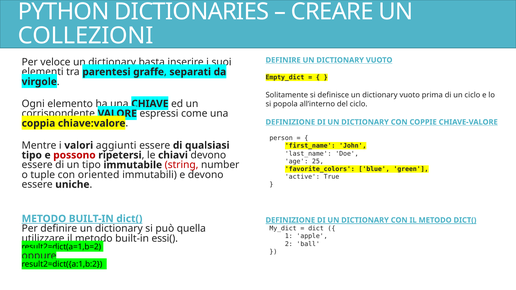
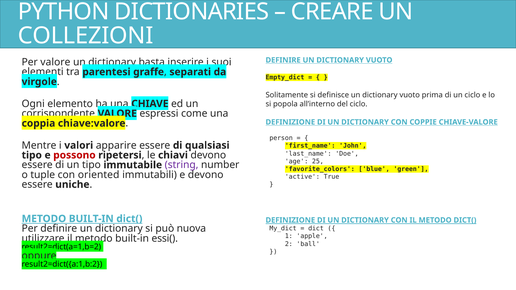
Per veloce: veloce -> valore
aggiunti: aggiunti -> apparire
string colour: red -> purple
quella: quella -> nuova
